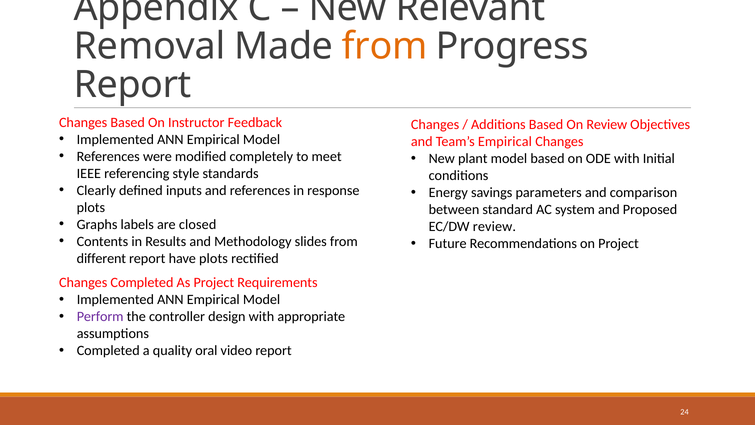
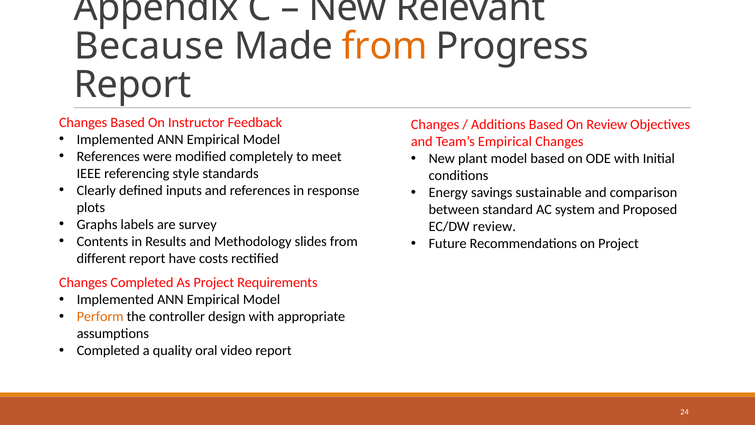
Removal: Removal -> Because
parameters: parameters -> sustainable
closed: closed -> survey
have plots: plots -> costs
Perform colour: purple -> orange
